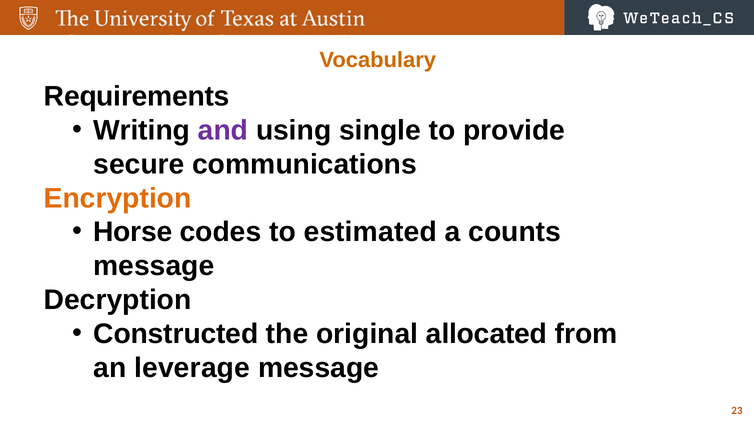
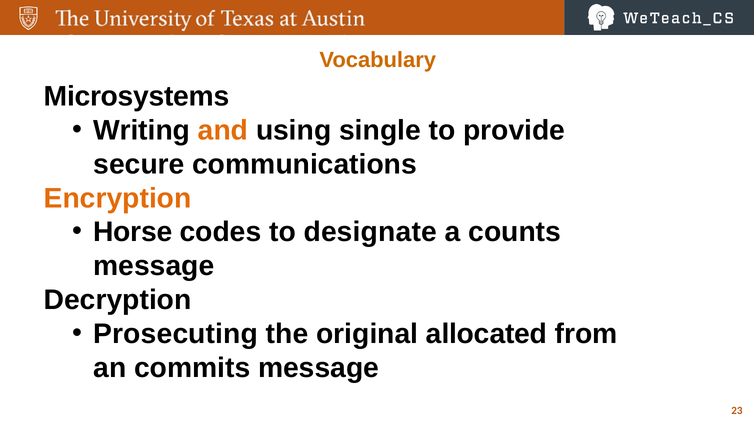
Requirements: Requirements -> Microsystems
and colour: purple -> orange
estimated: estimated -> designate
Constructed: Constructed -> Prosecuting
leverage: leverage -> commits
